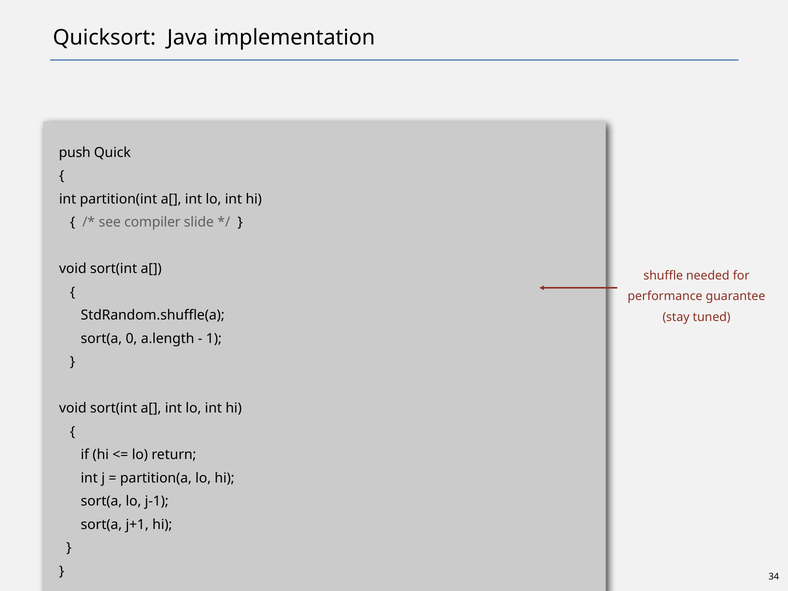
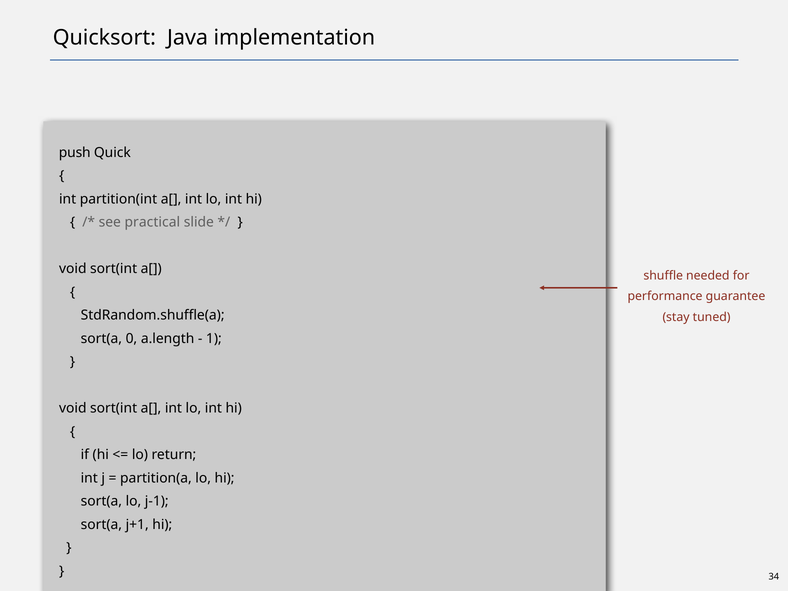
compiler: compiler -> practical
